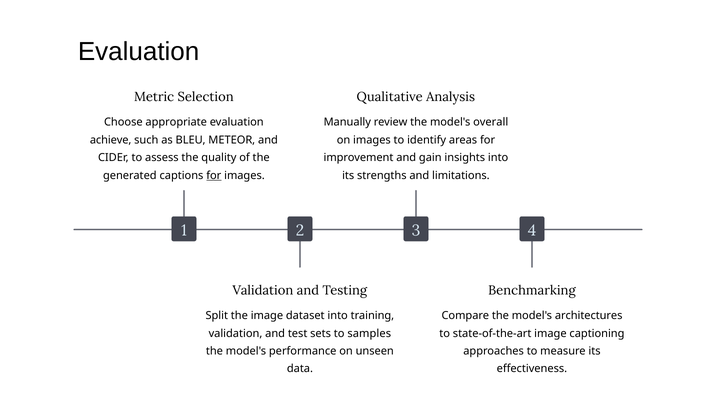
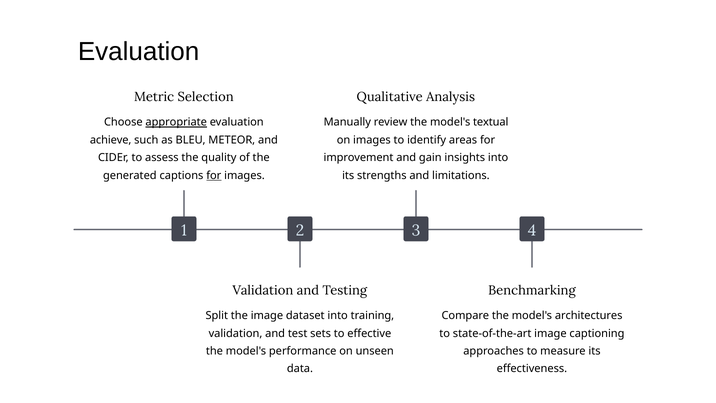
appropriate underline: none -> present
overall: overall -> textual
samples: samples -> effective
